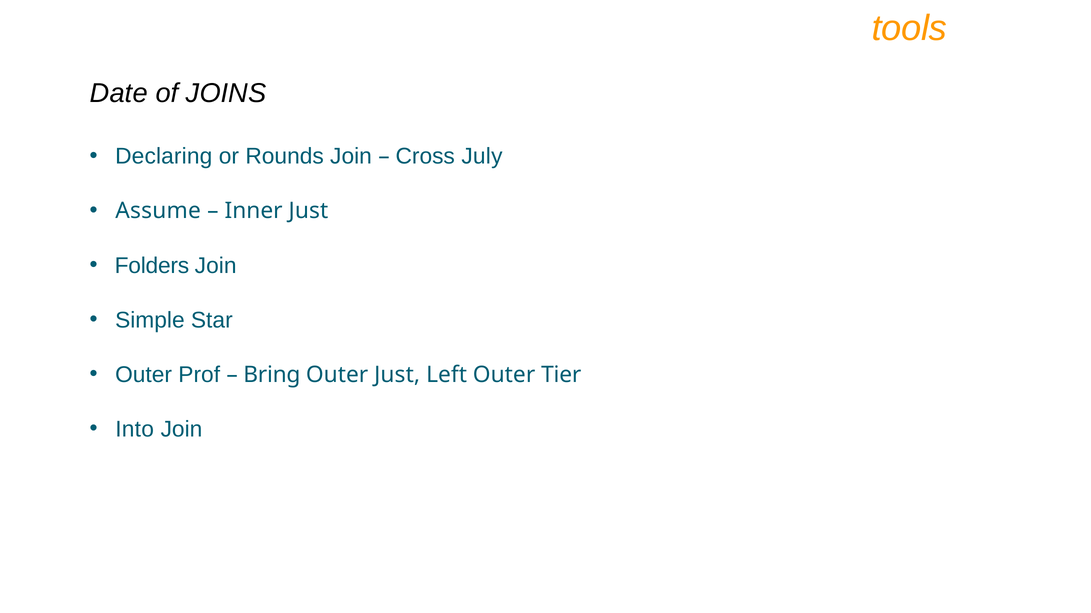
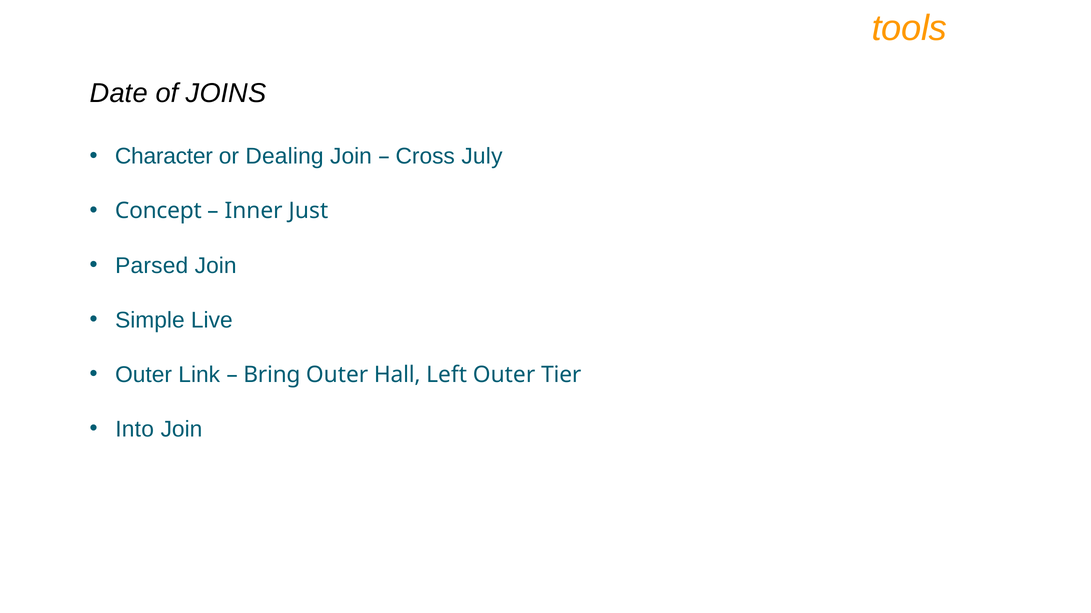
Declaring: Declaring -> Character
Rounds: Rounds -> Dealing
Assume: Assume -> Concept
Folders: Folders -> Parsed
Star: Star -> Live
Prof: Prof -> Link
Outer Just: Just -> Hall
